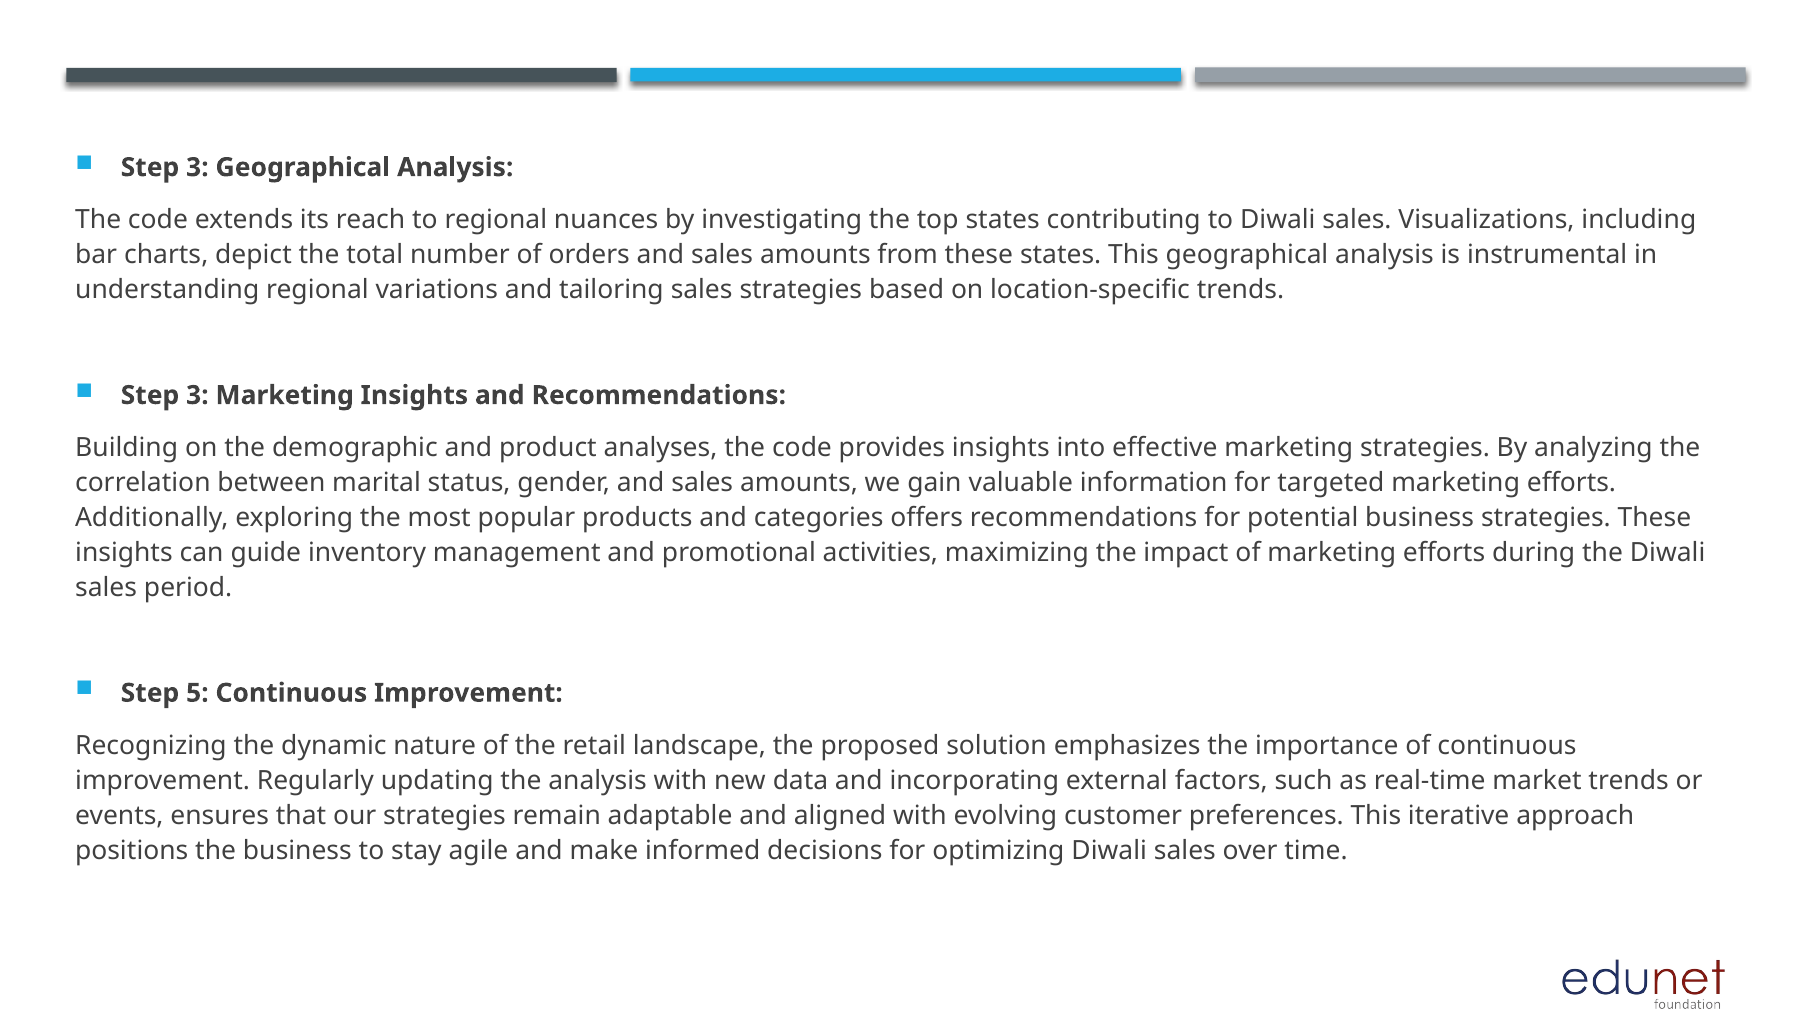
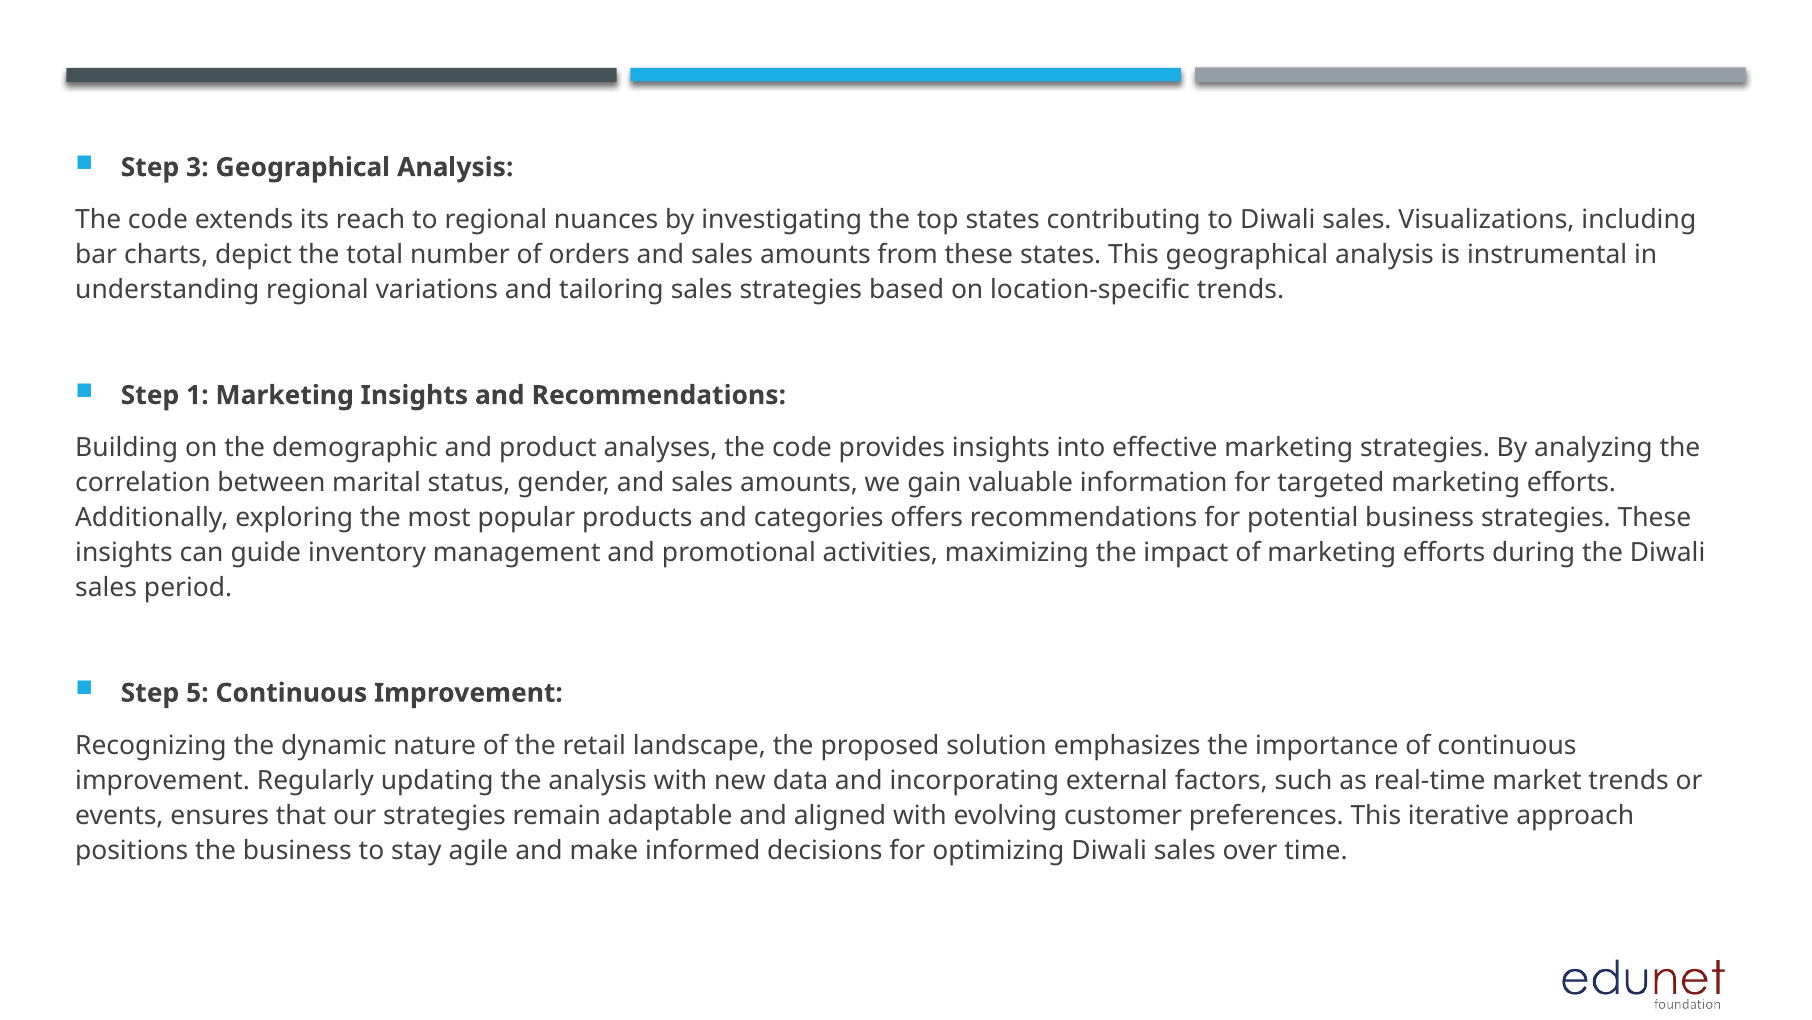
3 at (197, 395): 3 -> 1
